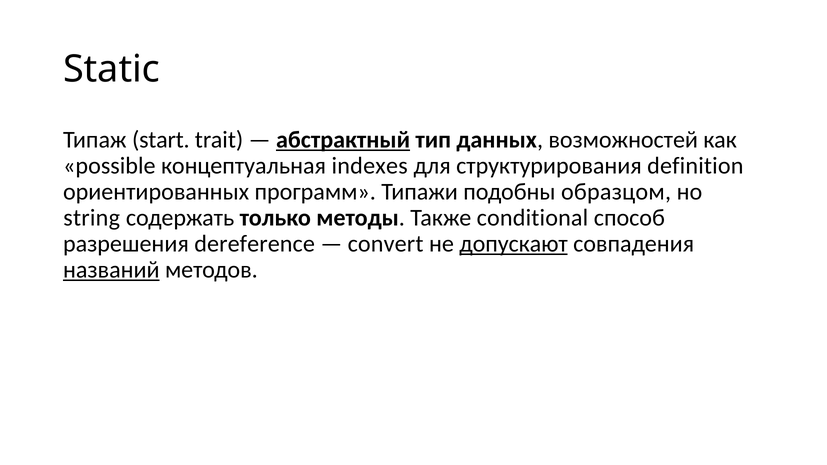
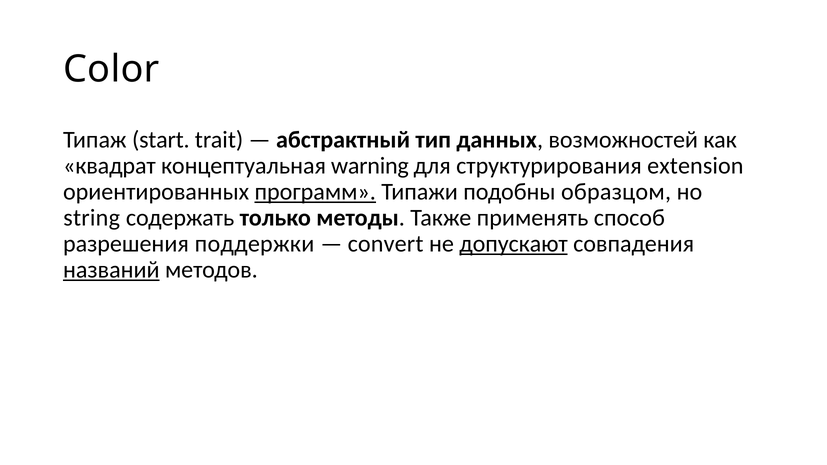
Static: Static -> Color
абстрактный underline: present -> none
possible: possible -> квадрат
indexes: indexes -> warning
definition: definition -> extension
программ underline: none -> present
conditional: conditional -> применять
dereference: dereference -> поддержки
